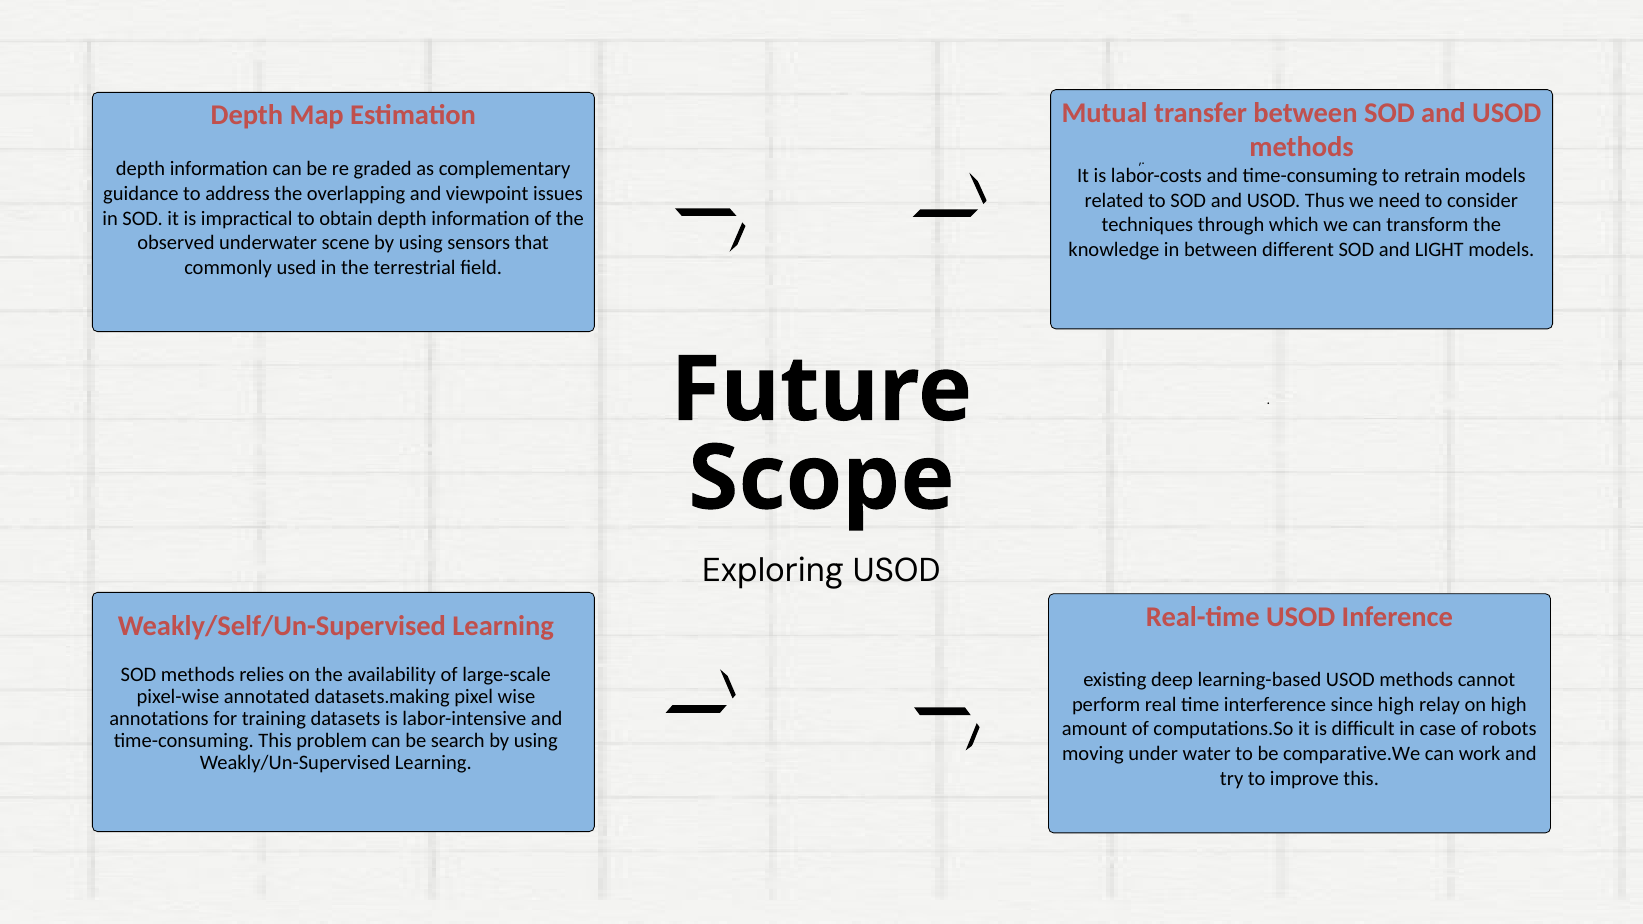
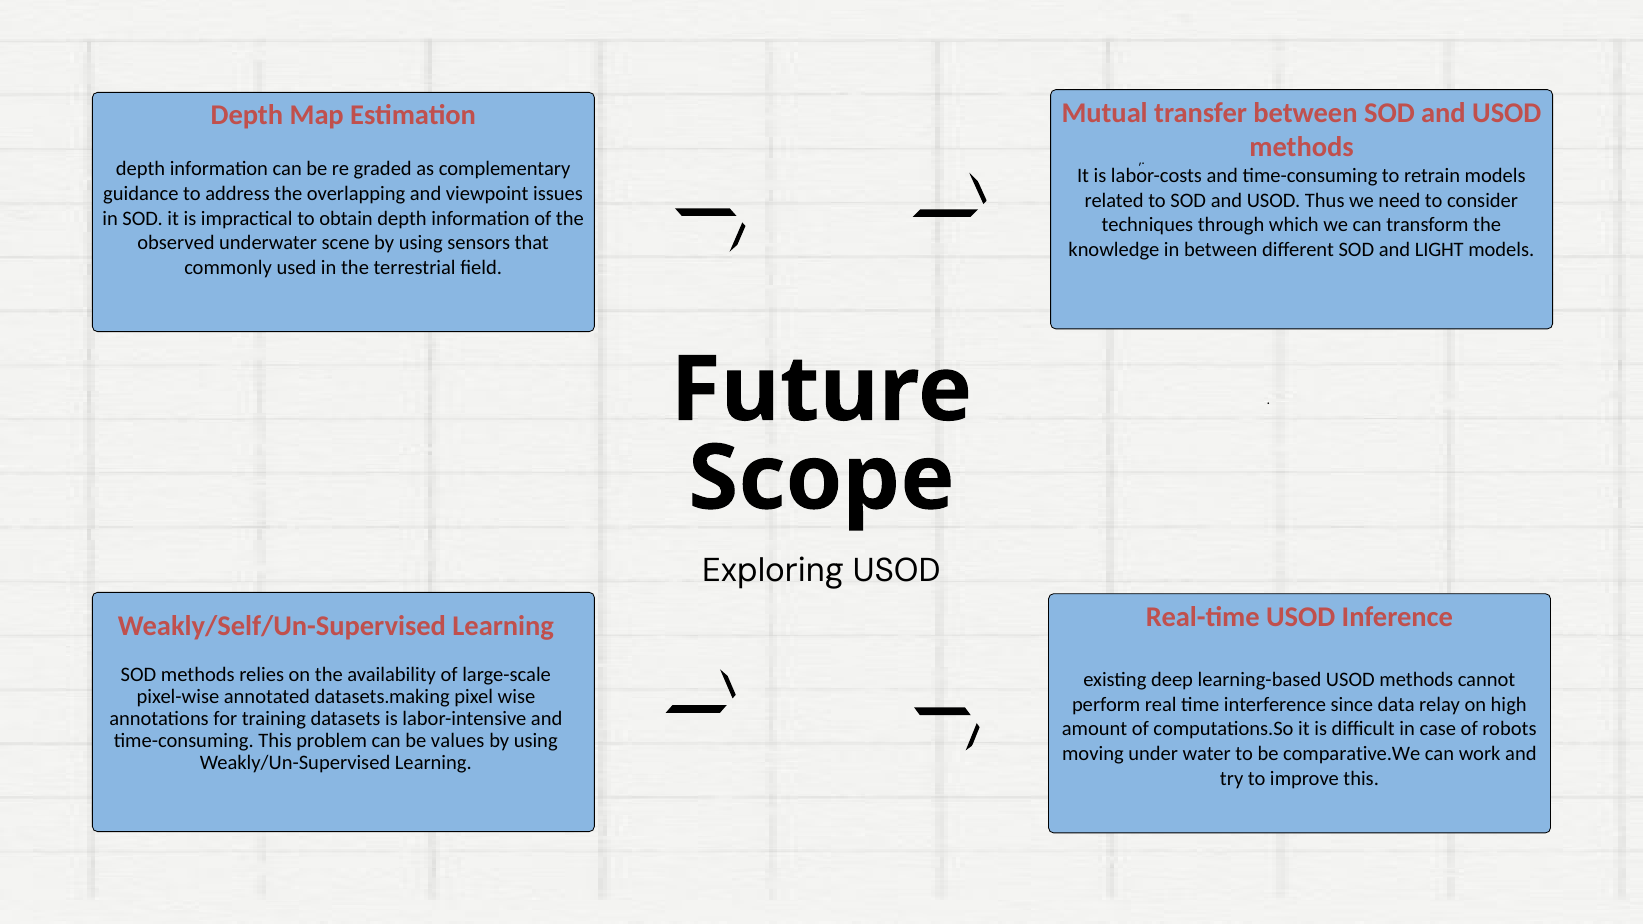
since high: high -> data
search: search -> values
